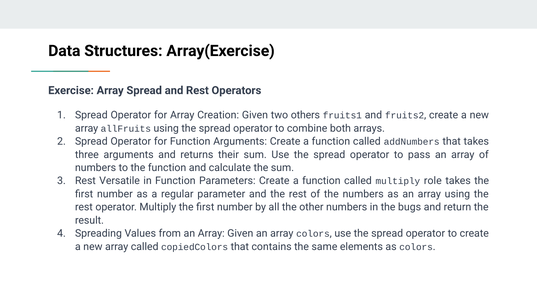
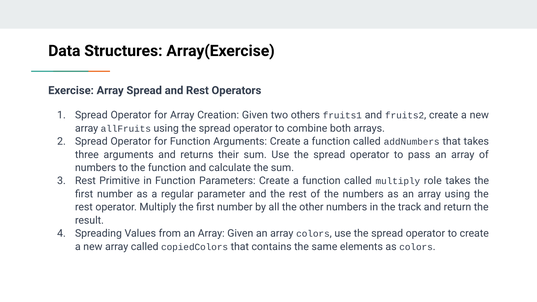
Versatile: Versatile -> Primitive
bugs: bugs -> track
